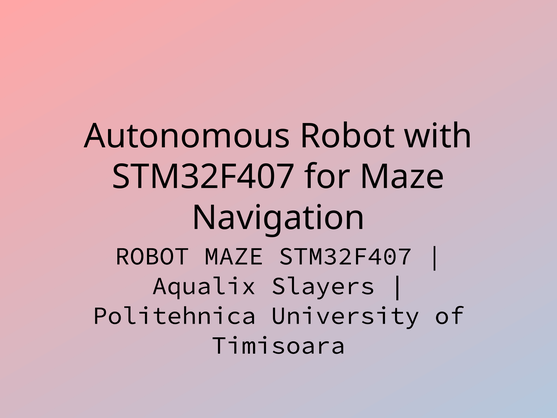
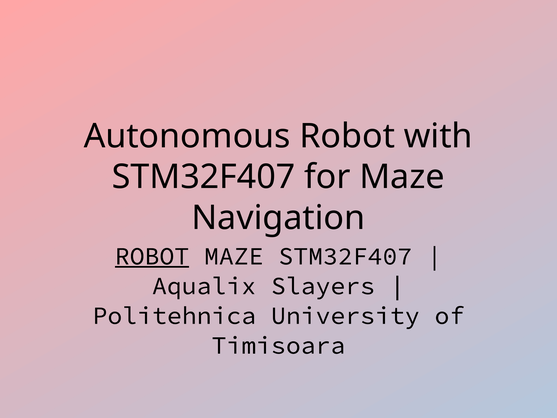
ROBOT at (152, 256) underline: none -> present
